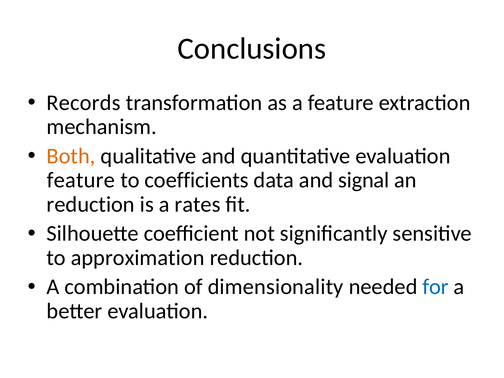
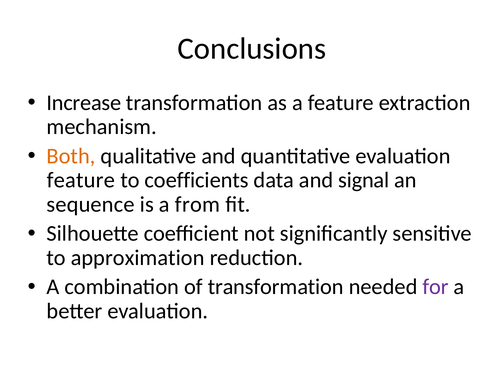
Records: Records -> Increase
reduction at (91, 204): reduction -> sequence
rates: rates -> from
of dimensionality: dimensionality -> transformation
for colour: blue -> purple
